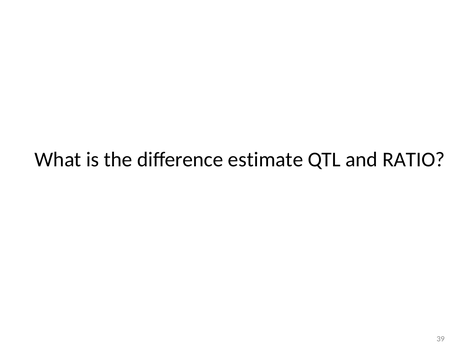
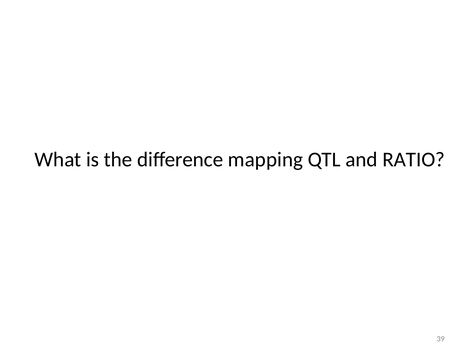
estimate: estimate -> mapping
